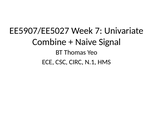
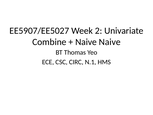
7: 7 -> 2
Naive Signal: Signal -> Naive
